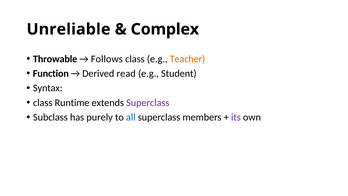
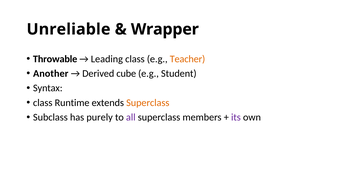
Complex: Complex -> Wrapper
Follows: Follows -> Leading
Function: Function -> Another
read: read -> cube
Superclass at (148, 103) colour: purple -> orange
all colour: blue -> purple
